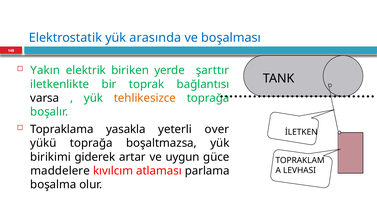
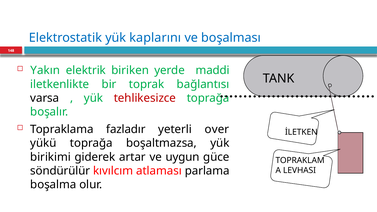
arasında: arasında -> kaplarını
şarttır: şarttır -> maddi
tehlikesizce colour: orange -> red
yasakla: yasakla -> fazladır
maddelere: maddelere -> söndürülür
